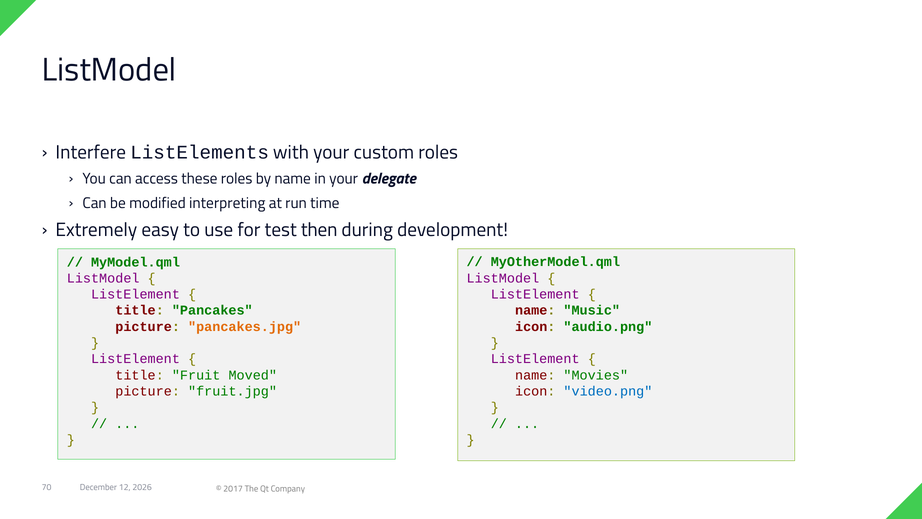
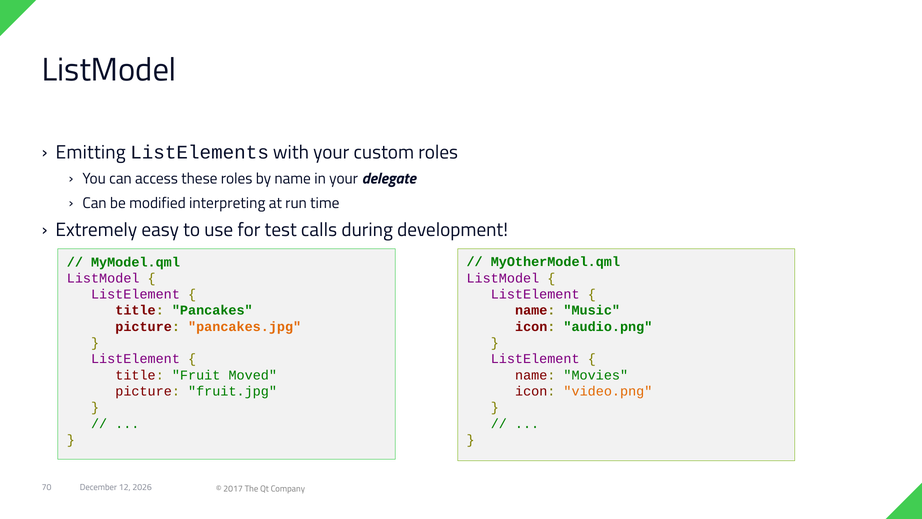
Interfere: Interfere -> Emitting
then: then -> calls
video.png colour: blue -> orange
